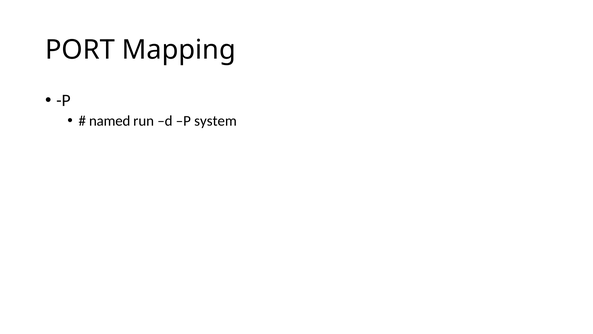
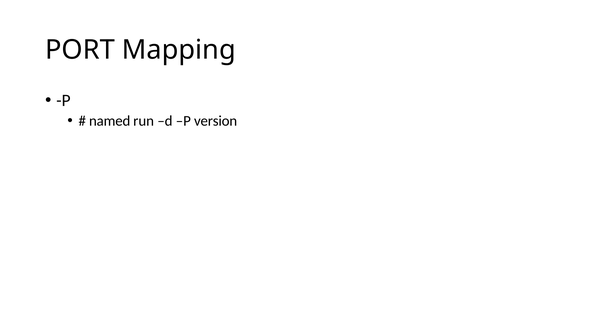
system: system -> version
